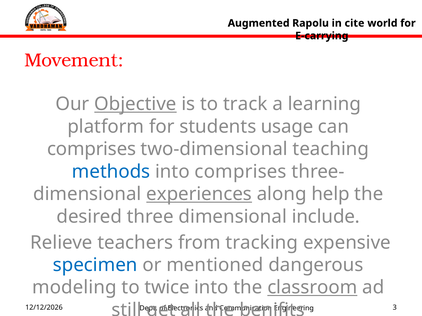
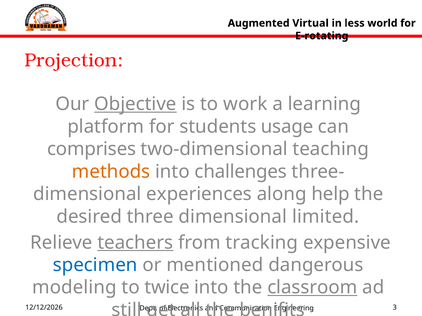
Rapolu: Rapolu -> Virtual
cite: cite -> less
E-carrying: E-carrying -> E-rotating
Movement: Movement -> Projection
track: track -> work
methods colour: blue -> orange
into comprises: comprises -> challenges
experiences underline: present -> none
include: include -> limited
teachers underline: none -> present
